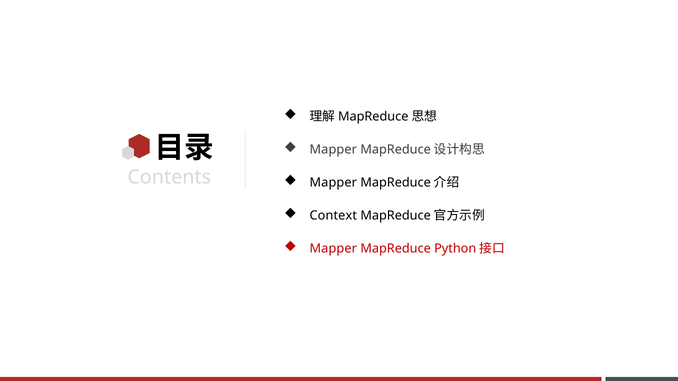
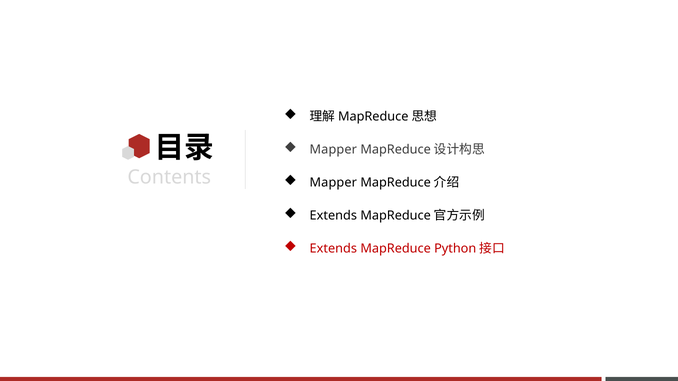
Context at (333, 216): Context -> Extends
Mapper at (333, 249): Mapper -> Extends
